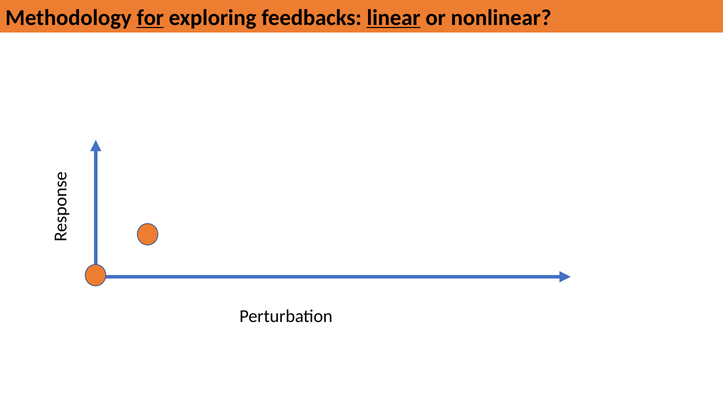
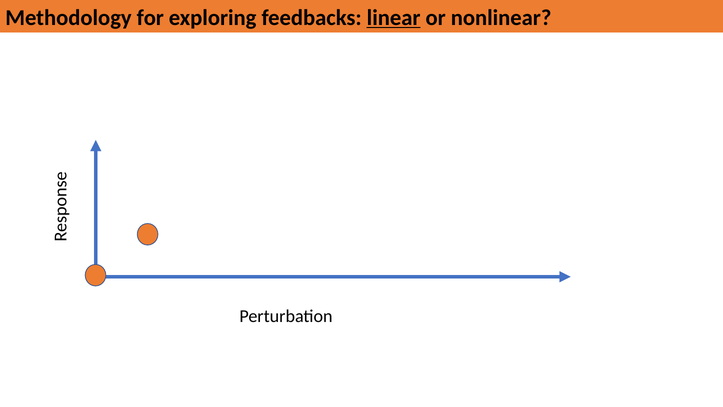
for underline: present -> none
